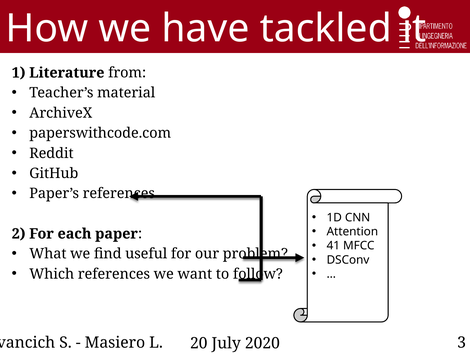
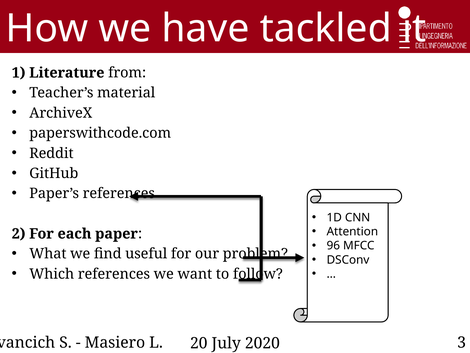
41: 41 -> 96
